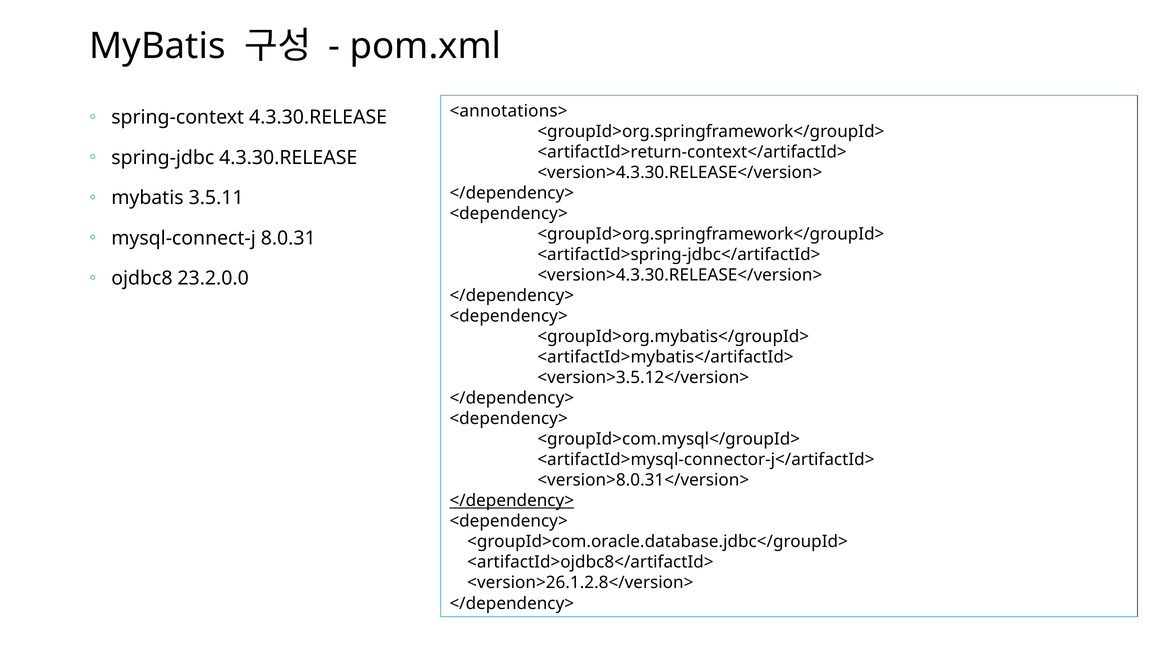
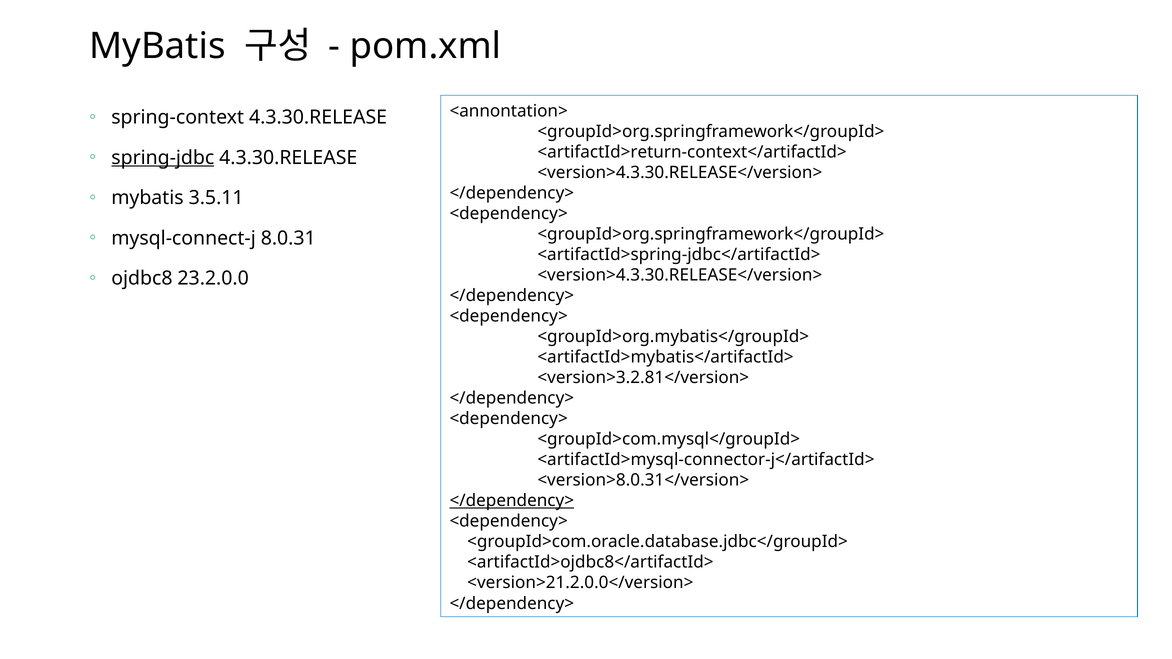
<annotations>: <annotations> -> <annontation>
spring-jdbc underline: none -> present
<version>3.5.12</version>: <version>3.5.12</version> -> <version>3.2.81</version>
<version>26.1.2.8</version>: <version>26.1.2.8</version> -> <version>21.2.0.0</version>
